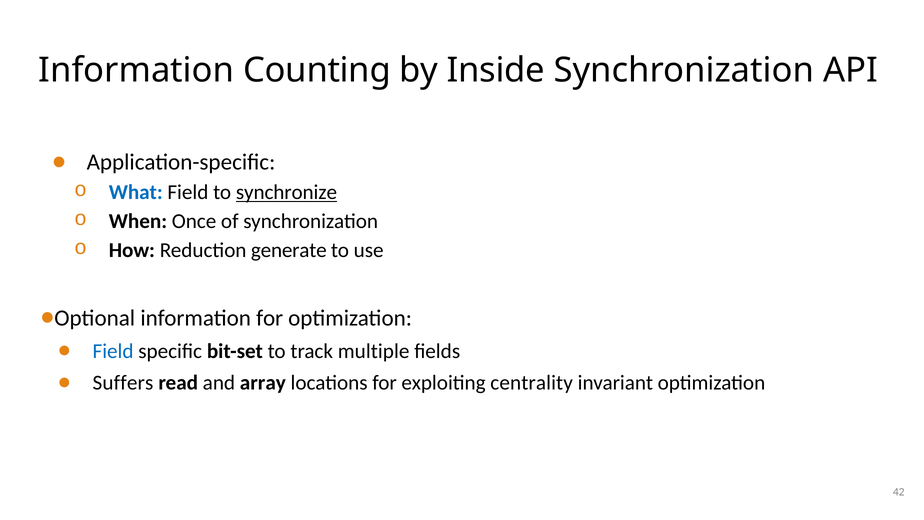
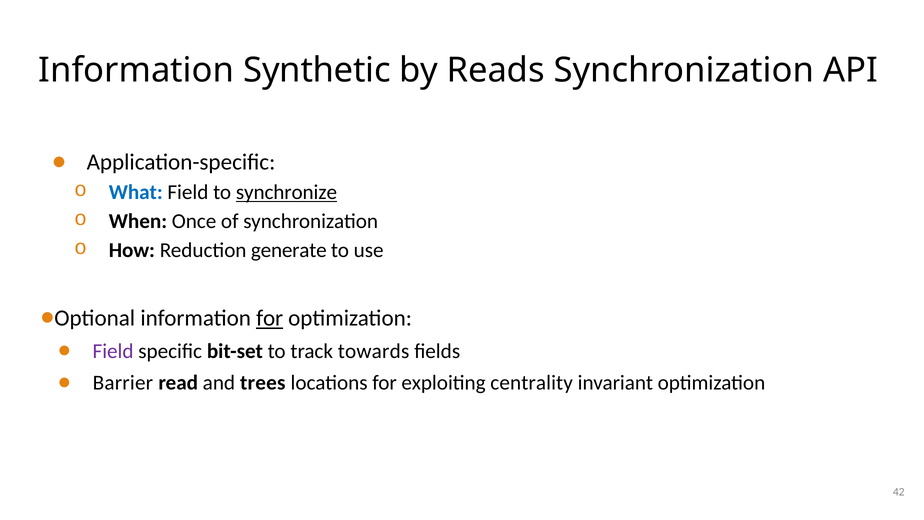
Counting: Counting -> Synthetic
Inside: Inside -> Reads
for at (270, 318) underline: none -> present
Field at (113, 351) colour: blue -> purple
multiple: multiple -> towards
Suffers: Suffers -> Barrier
array: array -> trees
